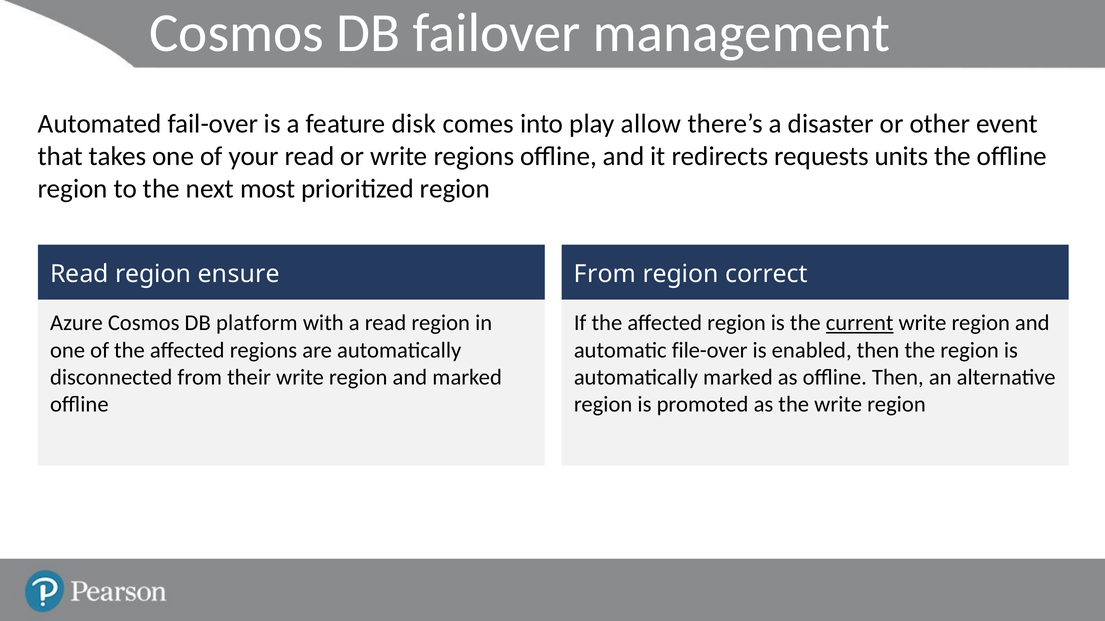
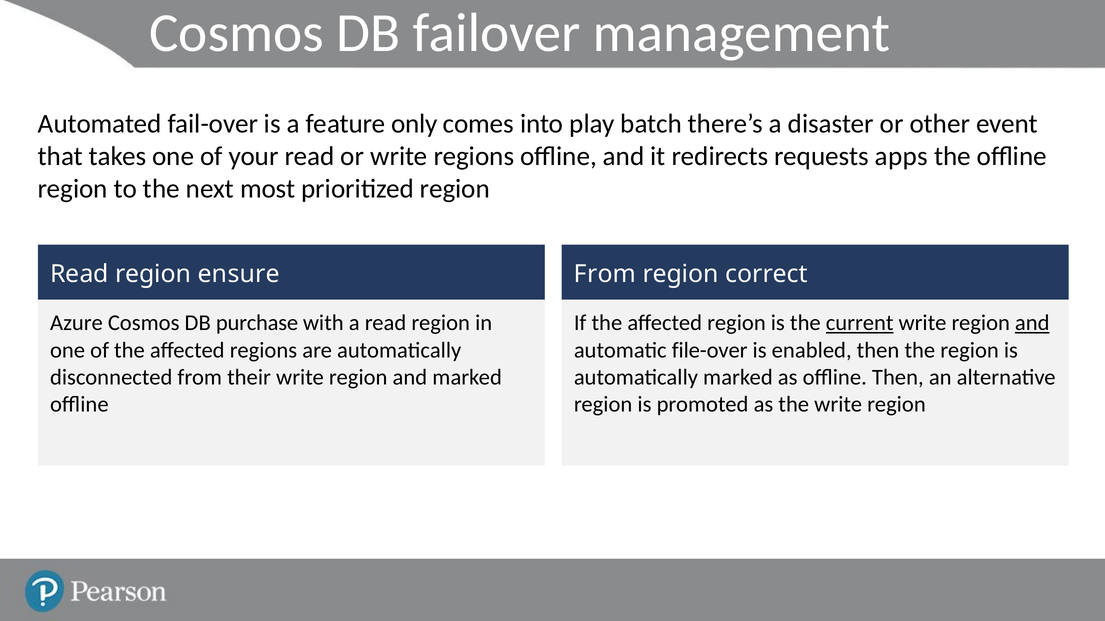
disk: disk -> only
allow: allow -> batch
units: units -> apps
platform: platform -> purchase
and at (1032, 323) underline: none -> present
